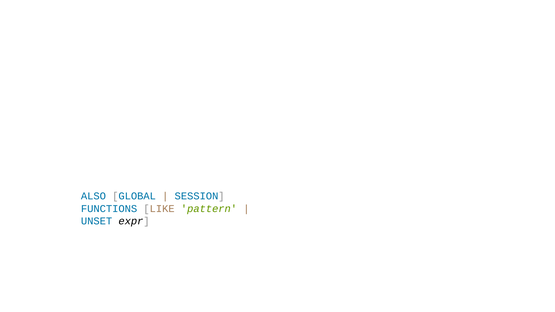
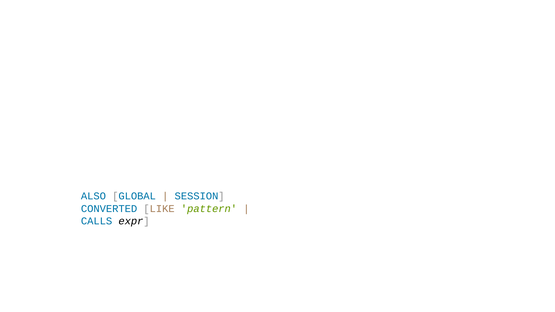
FUNCTIONS: FUNCTIONS -> CONVERTED
UNSET: UNSET -> CALLS
